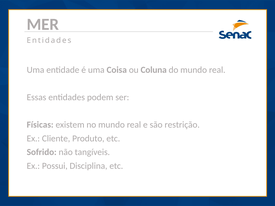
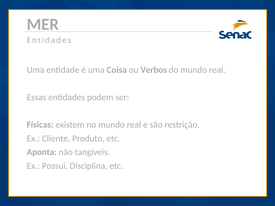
Coluna: Coluna -> Verbos
Sofrido: Sofrido -> Aponta
